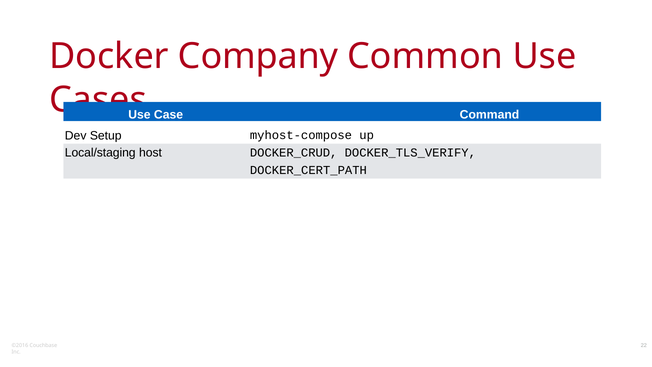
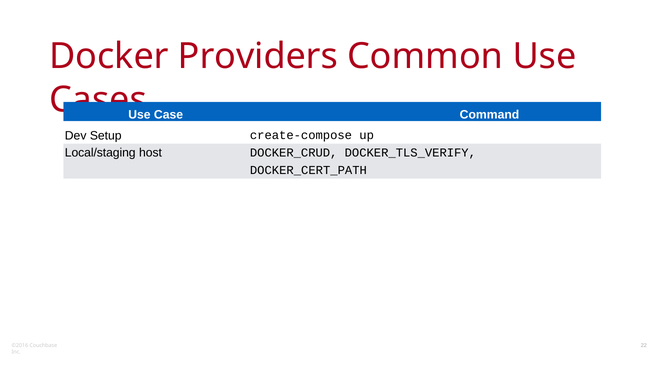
Company: Company -> Providers
myhost-compose: myhost-compose -> create-compose
